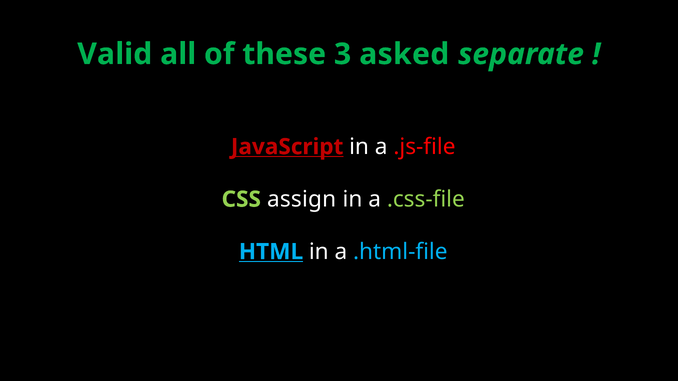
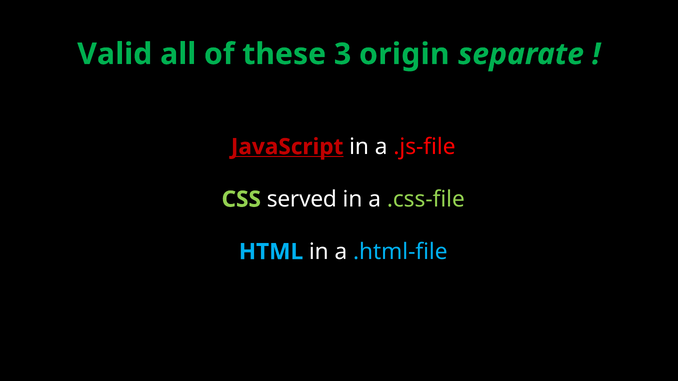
asked: asked -> origin
assign: assign -> served
HTML underline: present -> none
